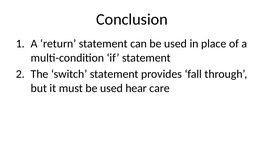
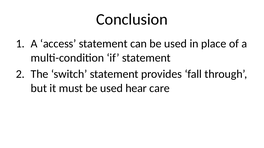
return: return -> access
